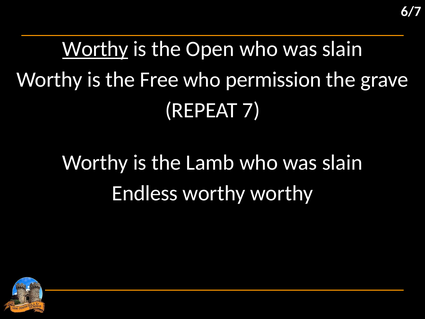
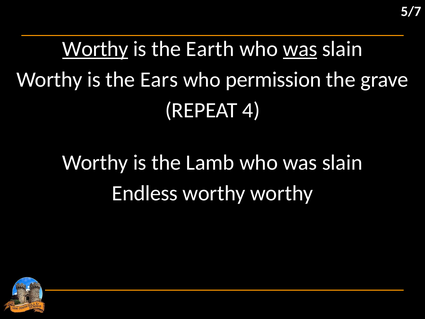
6/7: 6/7 -> 5/7
Open: Open -> Earth
was at (300, 49) underline: none -> present
Free: Free -> Ears
7: 7 -> 4
